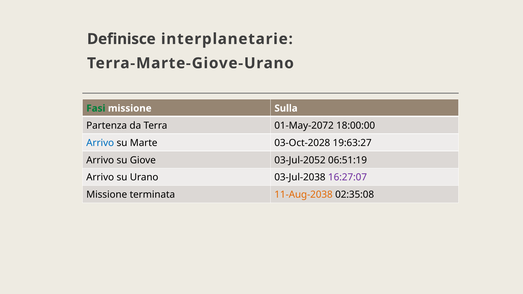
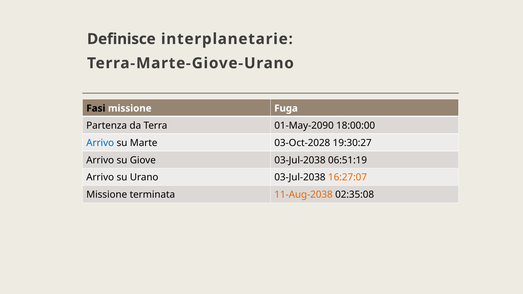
Fasi colour: green -> black
Sulla: Sulla -> Fuga
01-May-2072: 01-May-2072 -> 01-May-2090
19:63:27: 19:63:27 -> 19:30:27
Giove 03-Jul-2052: 03-Jul-2052 -> 03-Jul-2038
16:27:07 colour: purple -> orange
